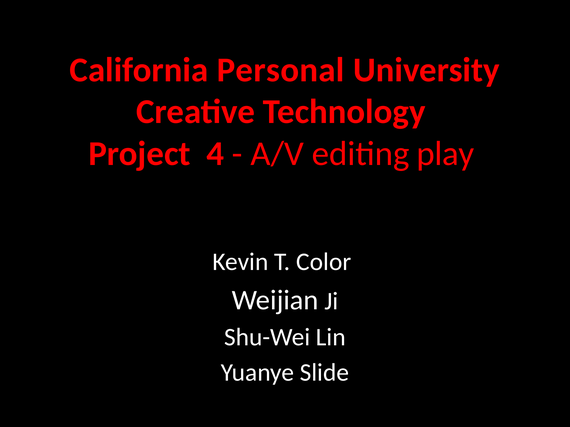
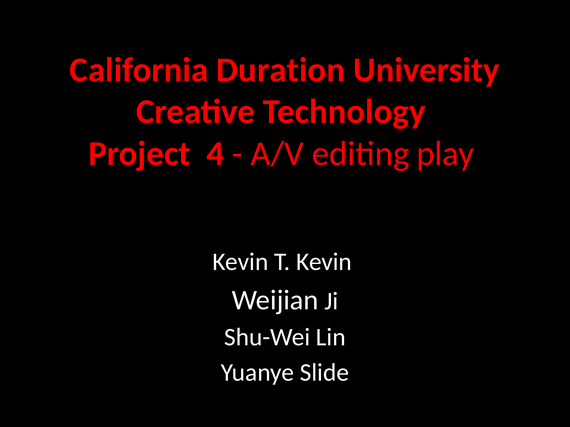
Personal: Personal -> Duration
T Color: Color -> Kevin
